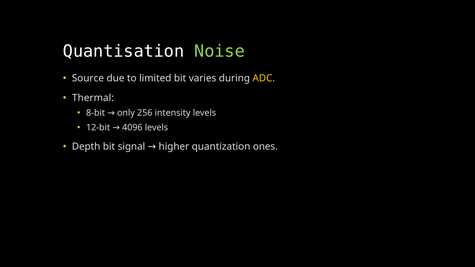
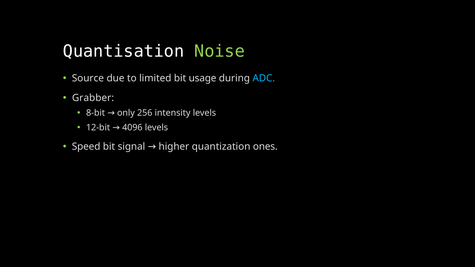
varies: varies -> usage
ADC colour: yellow -> light blue
Thermal: Thermal -> Grabber
Depth: Depth -> Speed
